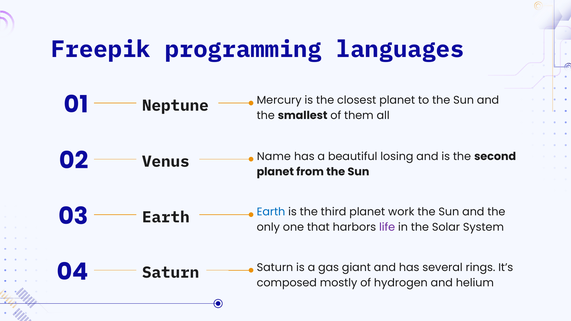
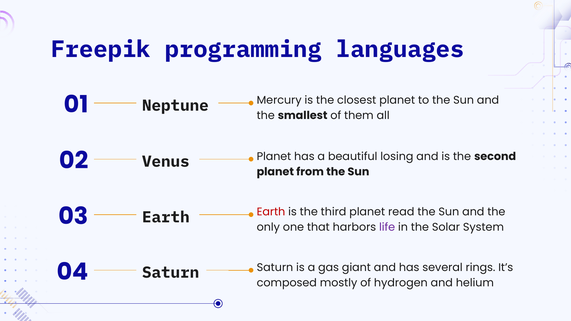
Name at (274, 157): Name -> Planet
Earth at (271, 212) colour: blue -> red
work: work -> read
